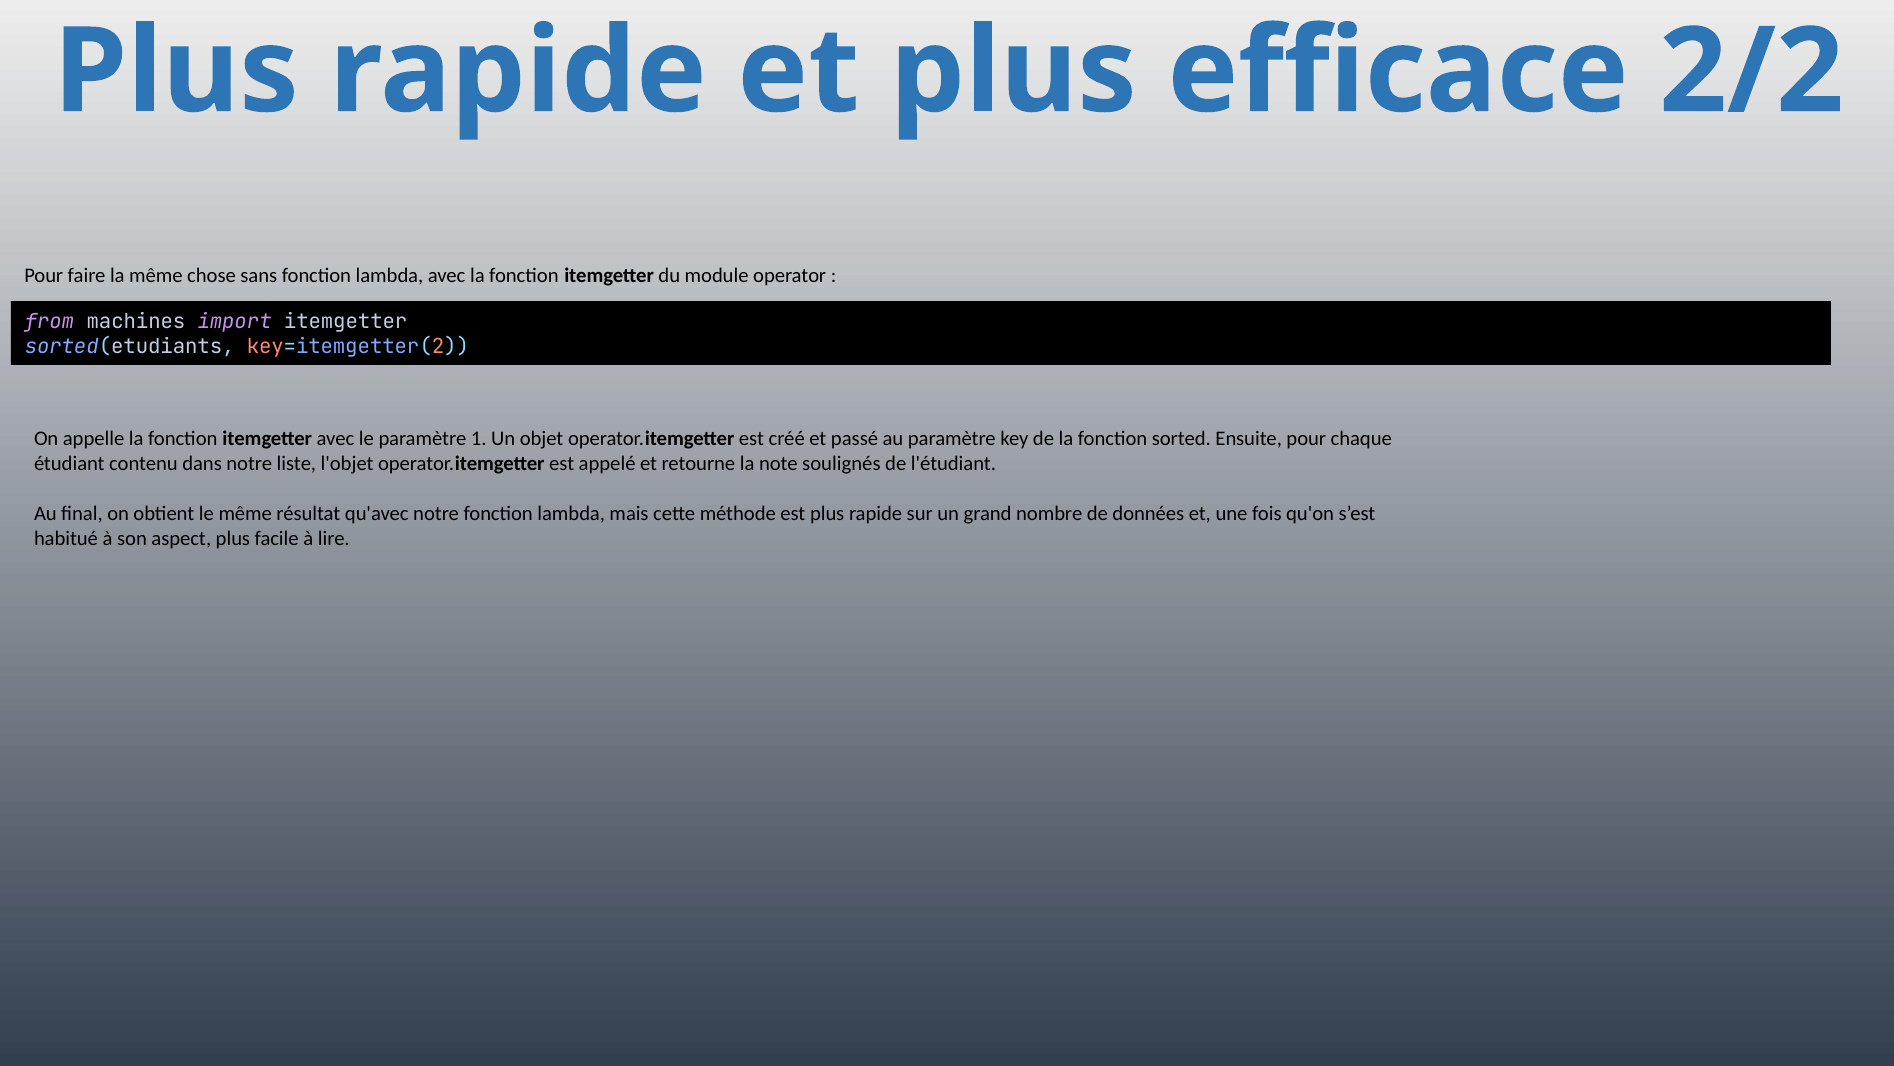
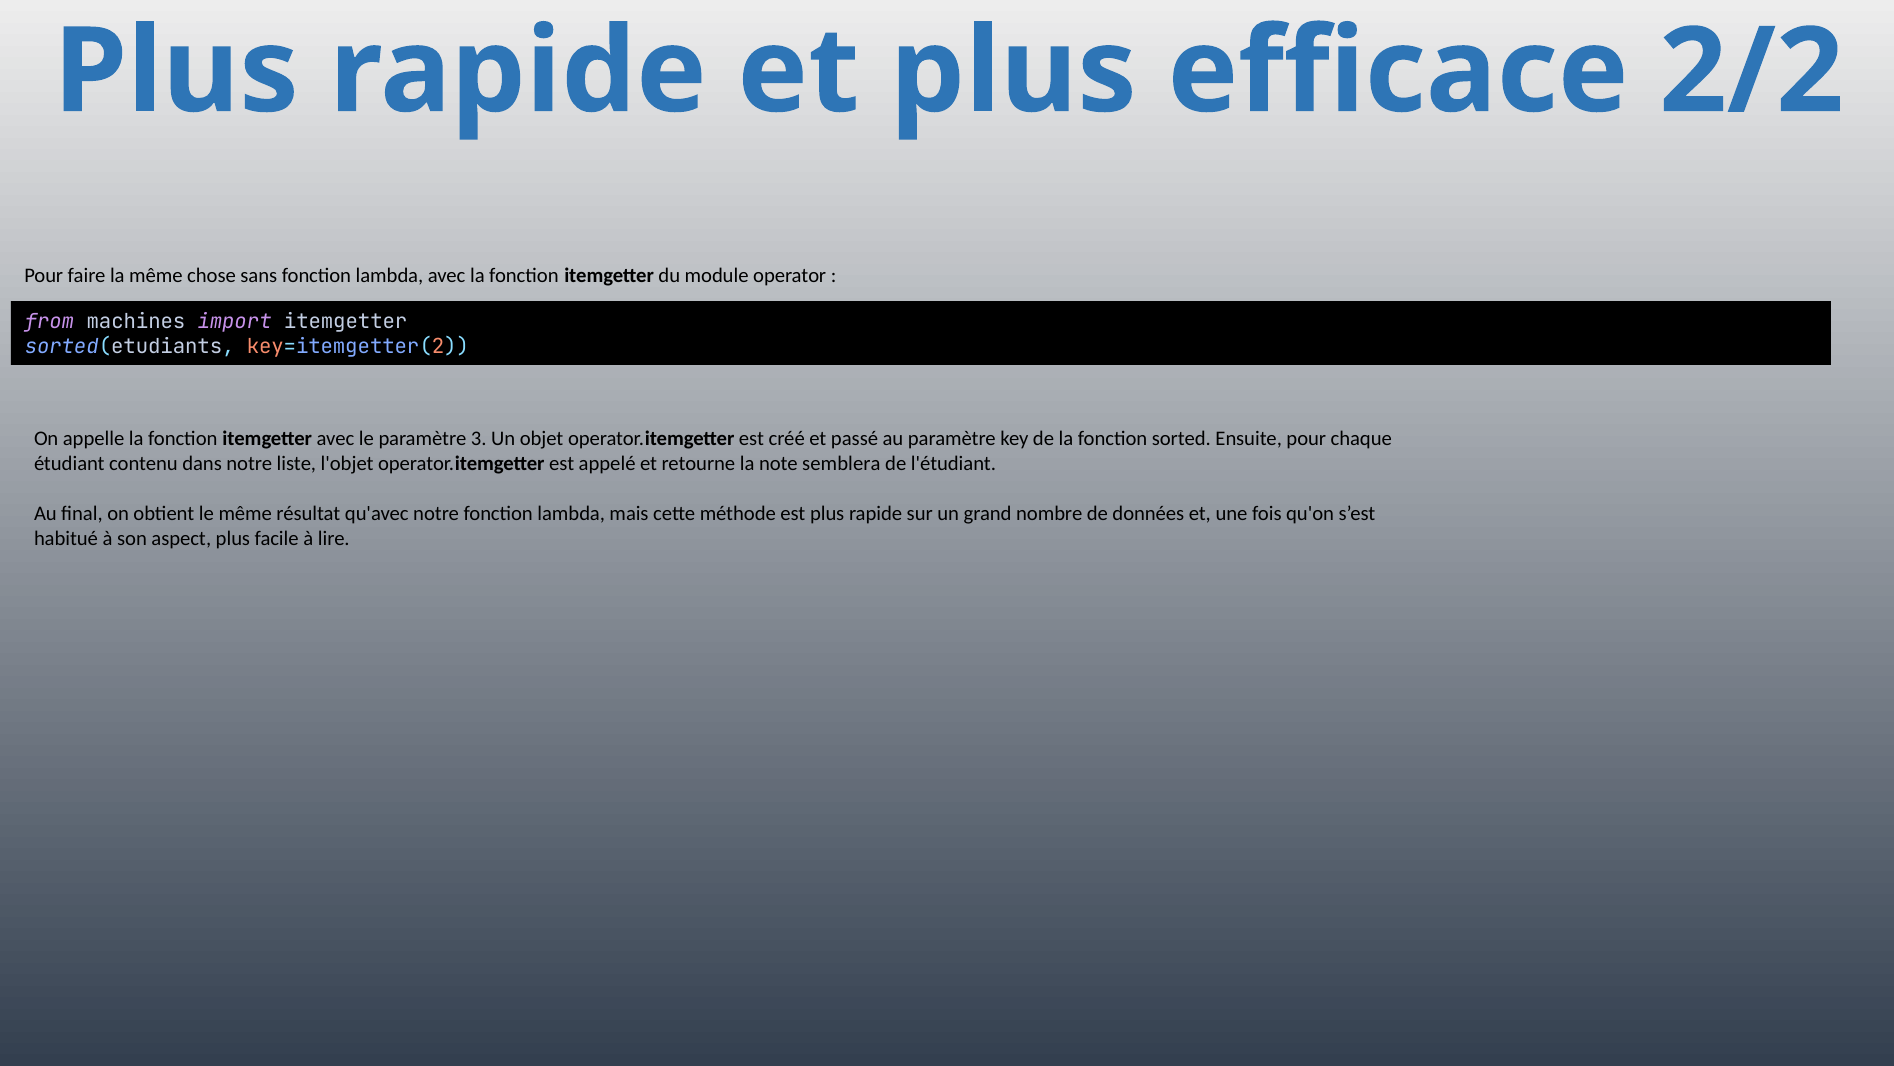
1: 1 -> 3
soulignés: soulignés -> semblera
